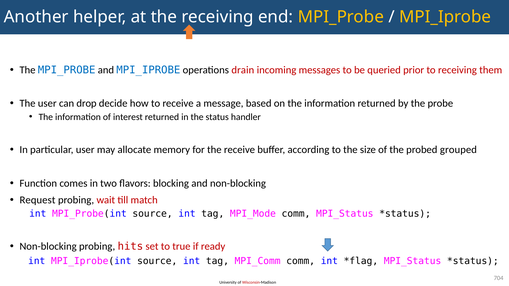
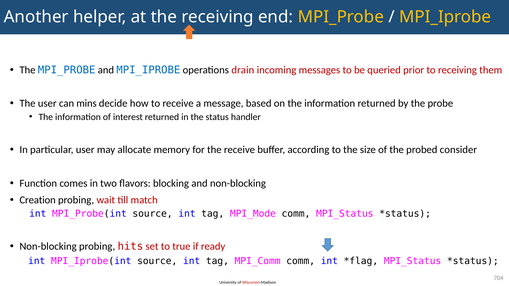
drop: drop -> mins
grouped: grouped -> consider
Request: Request -> Creation
